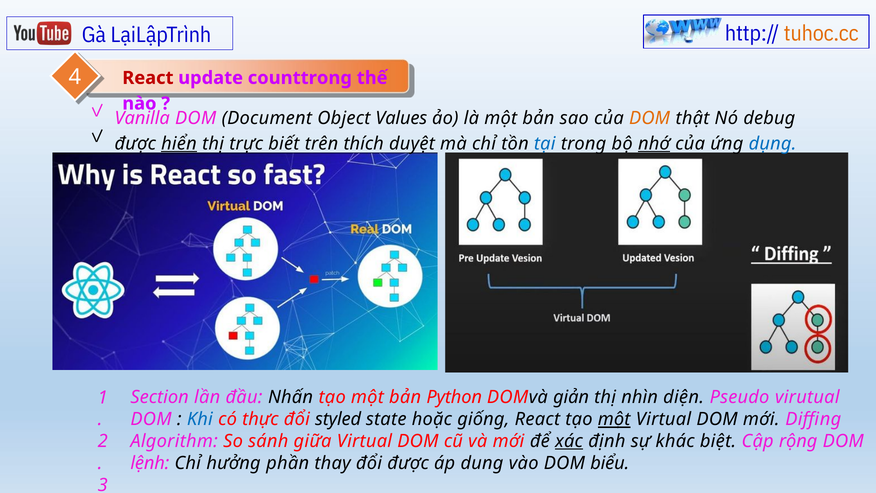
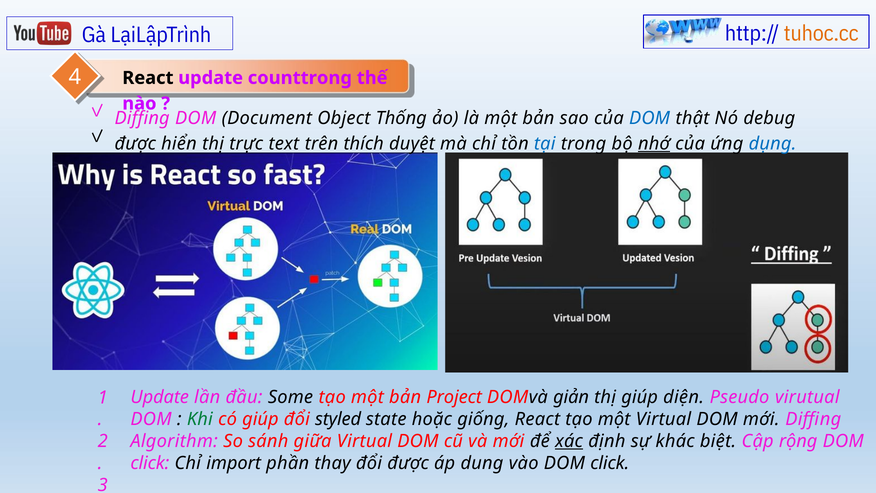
React at (148, 78) colour: red -> black
Vanilla at (142, 118): Vanilla -> Diffing
Values: Values -> Thống
DOM at (650, 118) colour: orange -> blue
hiển underline: present -> none
biết: biết -> text
Section at (160, 397): Section -> Update
Nhấn: Nhấn -> Some
Python: Python -> Project
thị nhìn: nhìn -> giúp
Khi colour: blue -> green
có thực: thực -> giúp
một at (614, 419) underline: present -> none
lệnh at (150, 463): lệnh -> click
hưởng: hưởng -> import
vào DOM biểu: biểu -> click
